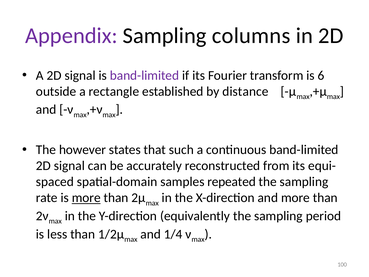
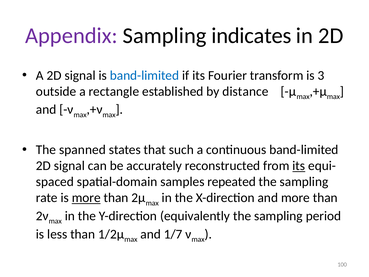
columns: columns -> indicates
band-limited at (144, 75) colour: purple -> blue
6: 6 -> 3
however: however -> spanned
its at (299, 166) underline: none -> present
1/4: 1/4 -> 1/7
